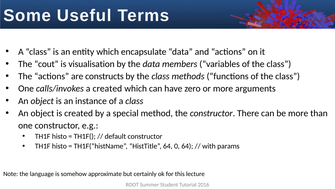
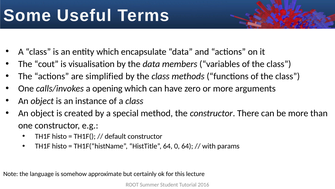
constructs: constructs -> simplified
a created: created -> opening
